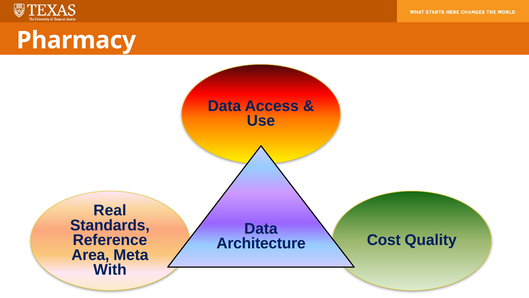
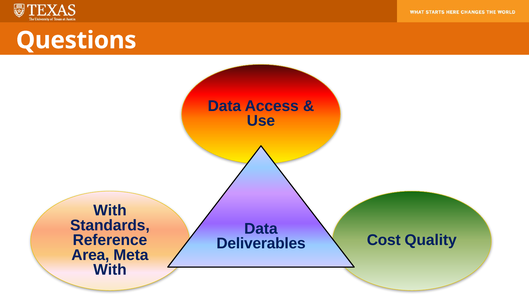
Pharmacy: Pharmacy -> Questions
Real at (110, 210): Real -> With
Architecture: Architecture -> Deliverables
